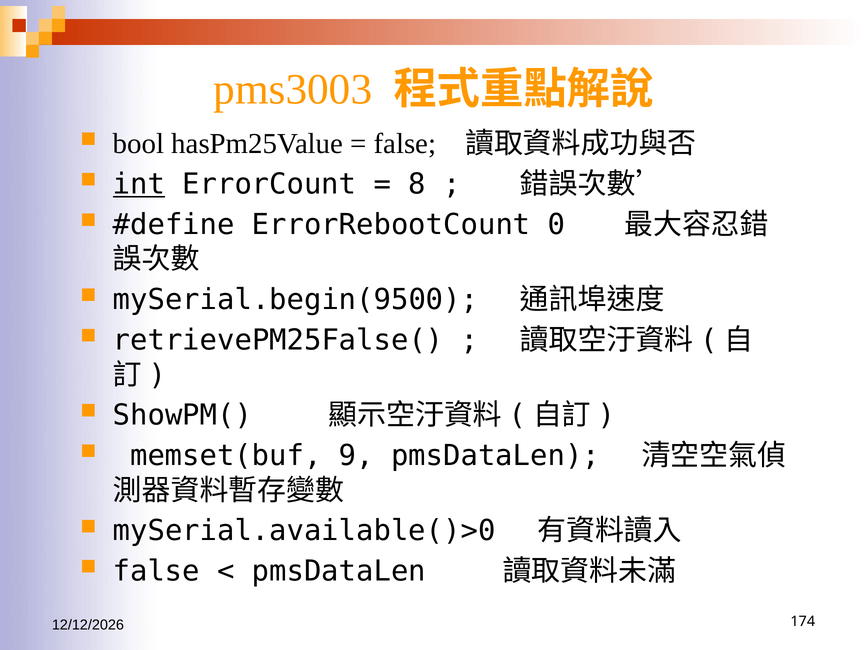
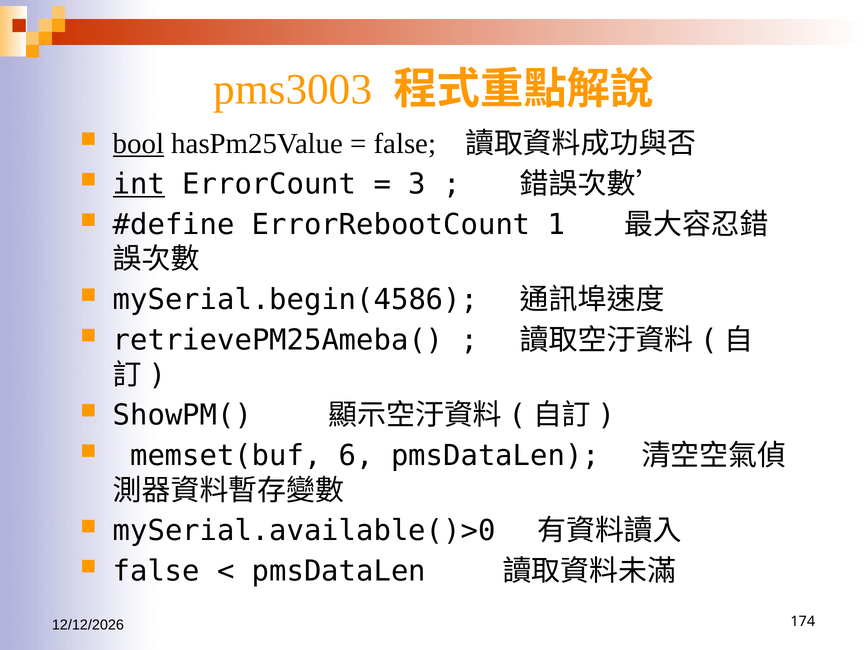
bool underline: none -> present
8: 8 -> 3
0: 0 -> 1
mySerial.begin(9500: mySerial.begin(9500 -> mySerial.begin(4586
retrievePM25False(: retrievePM25False( -> retrievePM25Ameba(
9: 9 -> 6
